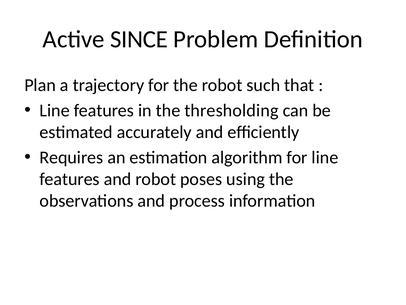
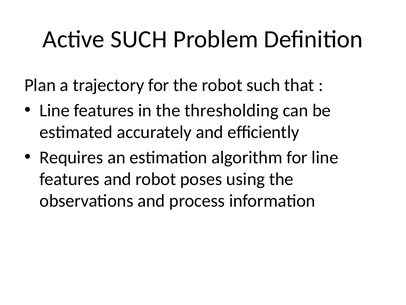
Active SINCE: SINCE -> SUCH
